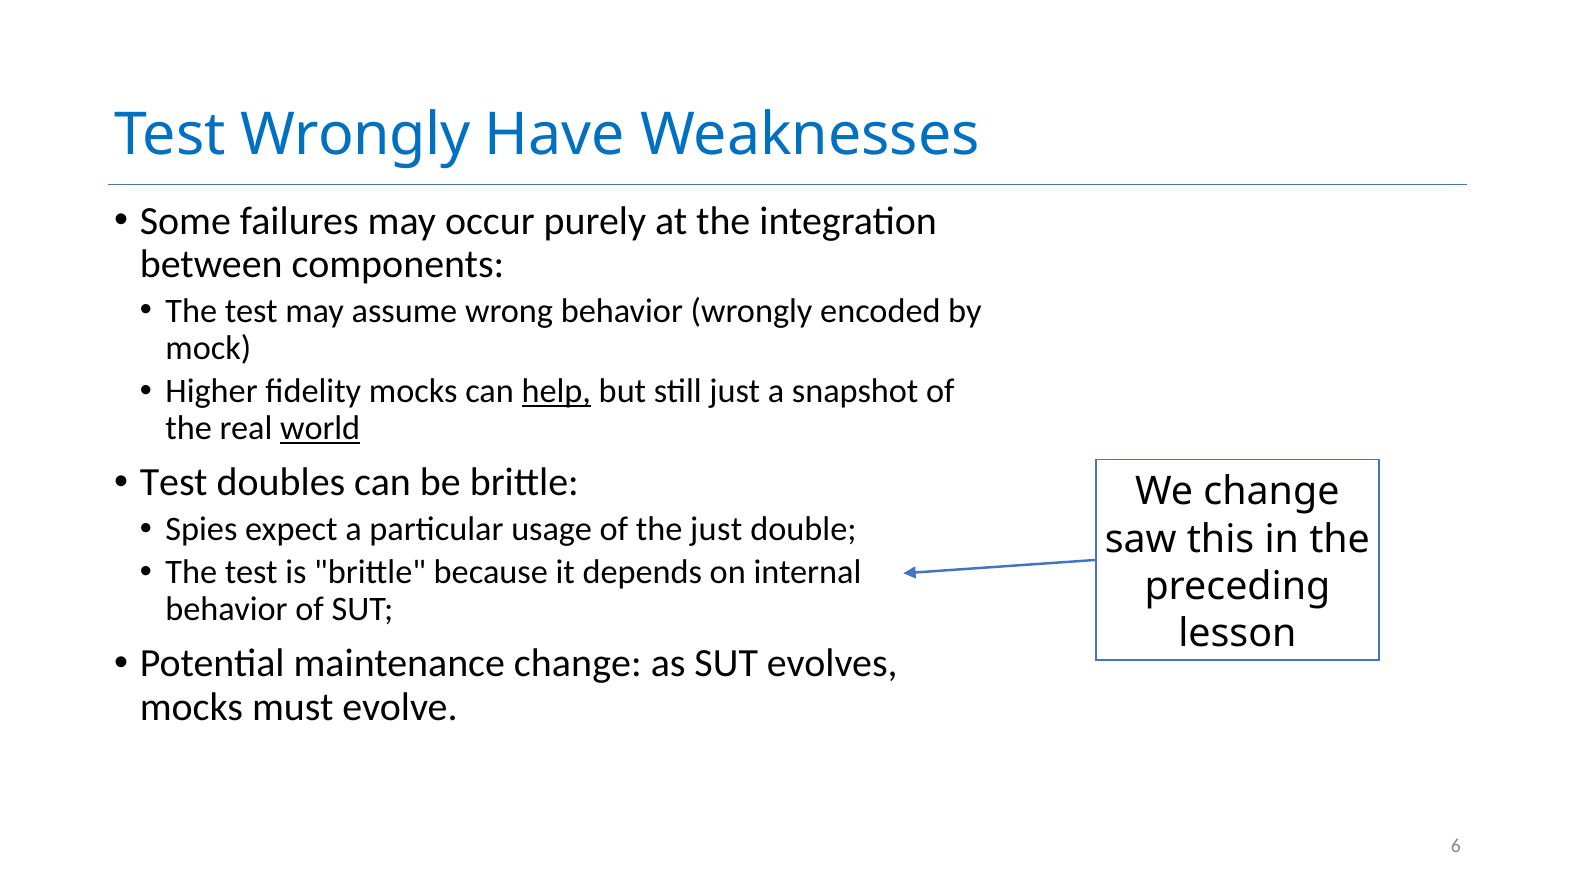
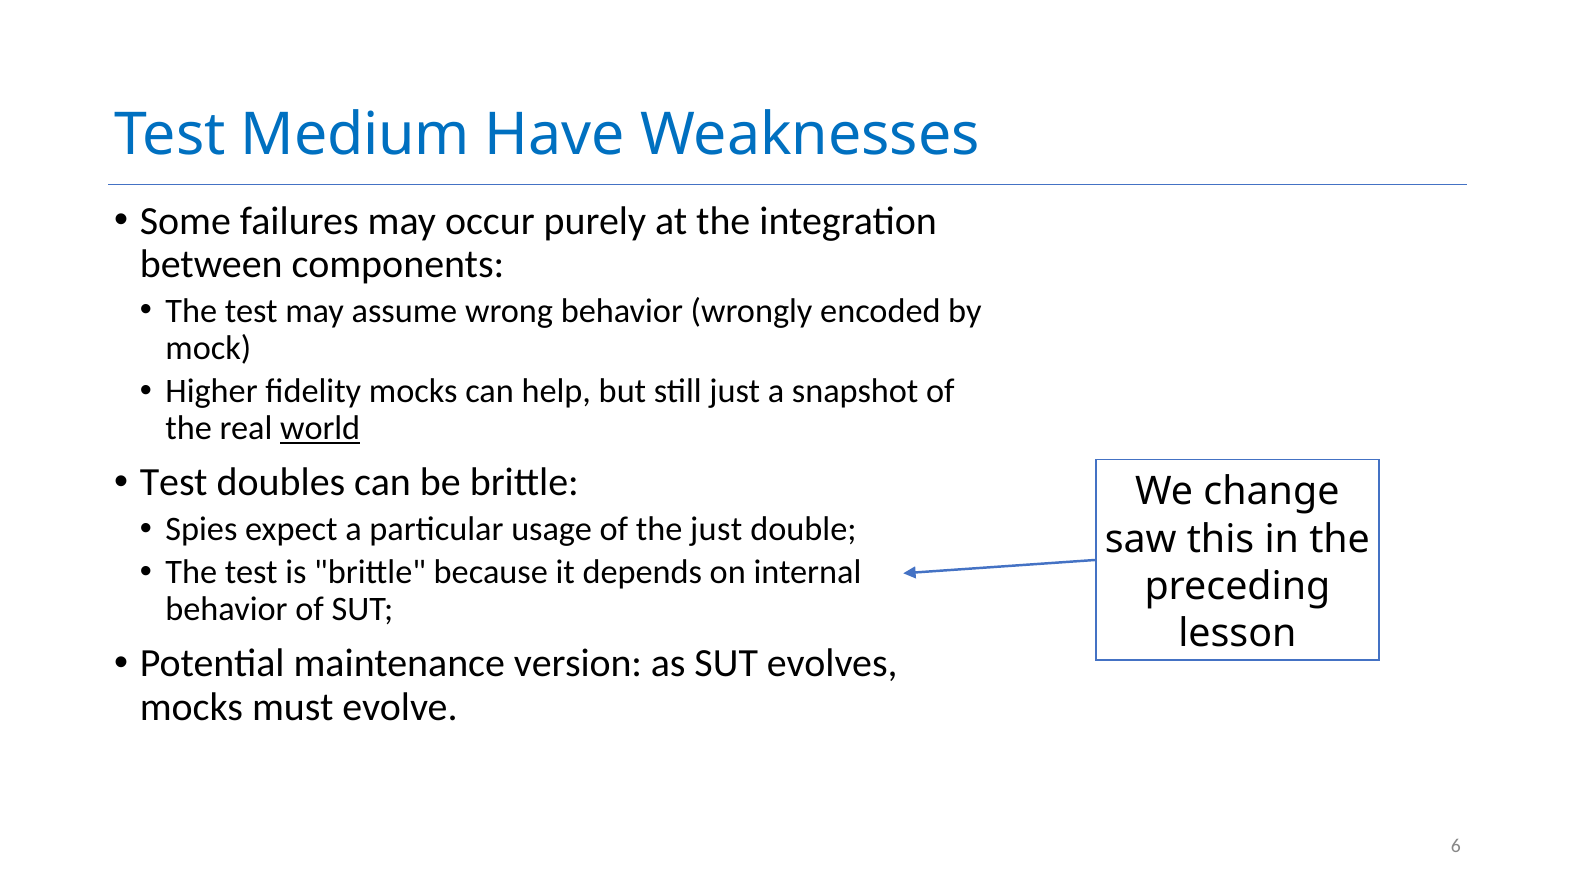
Test Wrongly: Wrongly -> Medium
help underline: present -> none
maintenance change: change -> version
